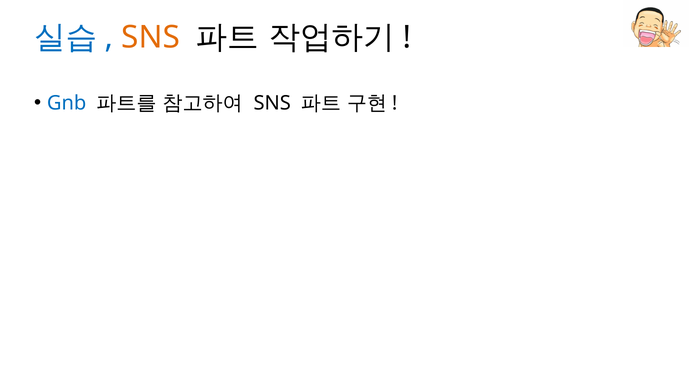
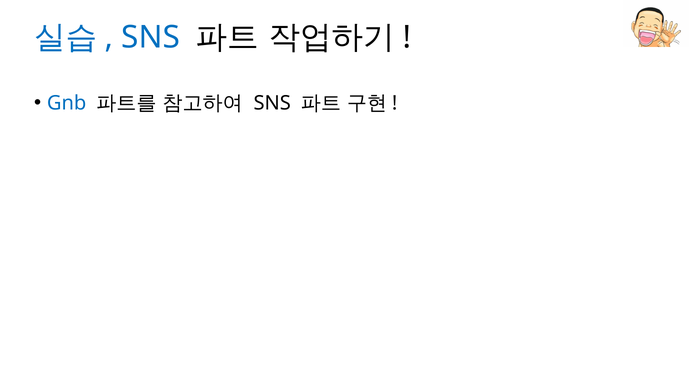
SNS at (151, 37) colour: orange -> blue
